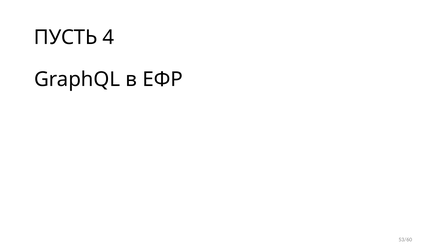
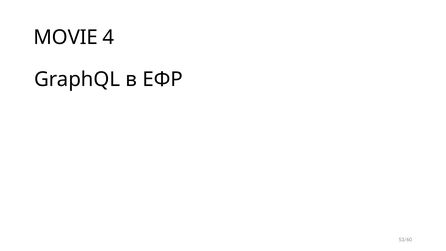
ПУСТЬ: ПУСТЬ -> MOVIE
